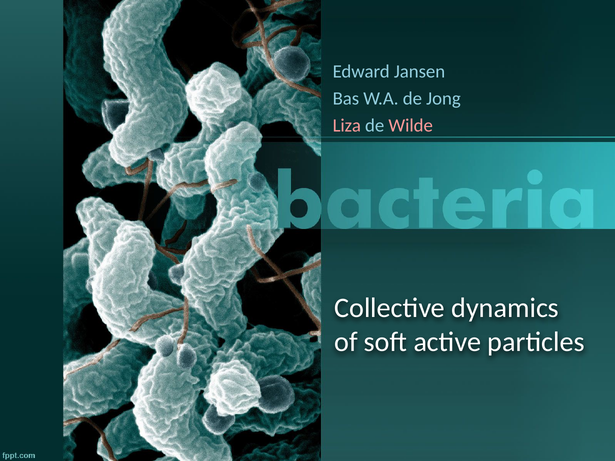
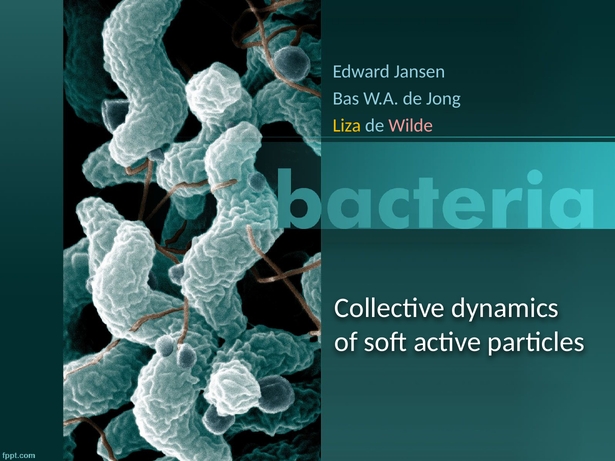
Liza colour: pink -> yellow
